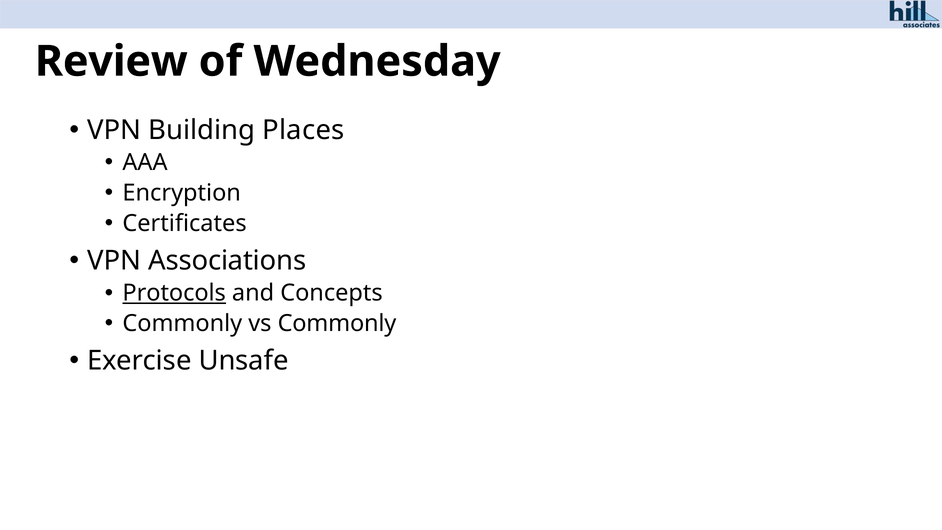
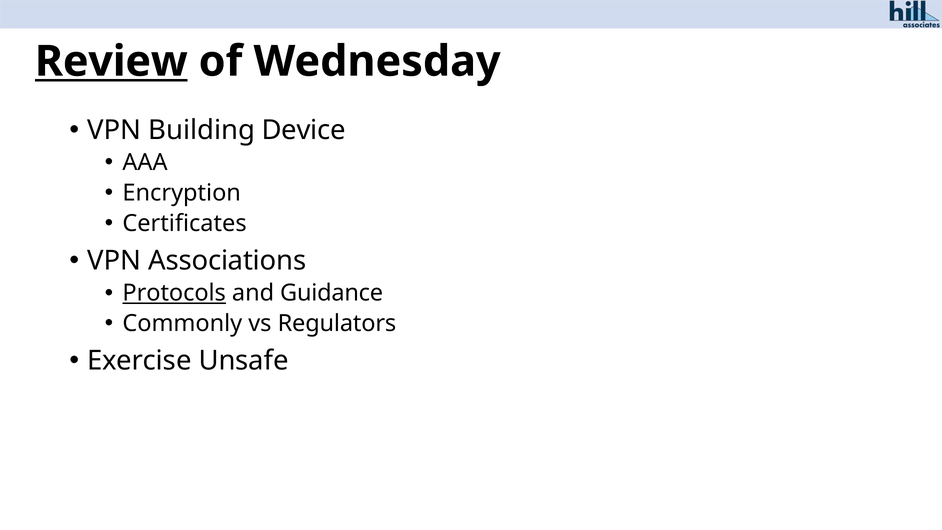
Review underline: none -> present
Places: Places -> Device
Concepts: Concepts -> Guidance
vs Commonly: Commonly -> Regulators
